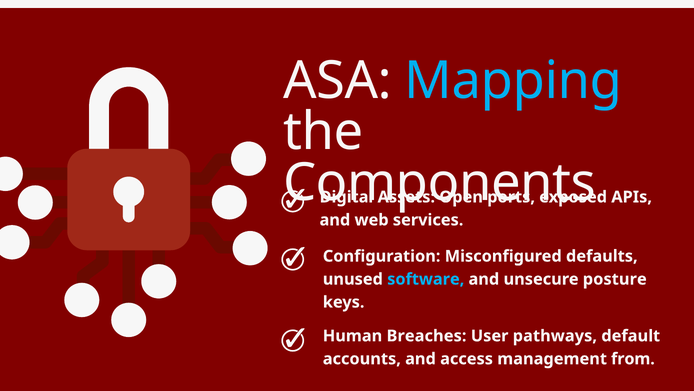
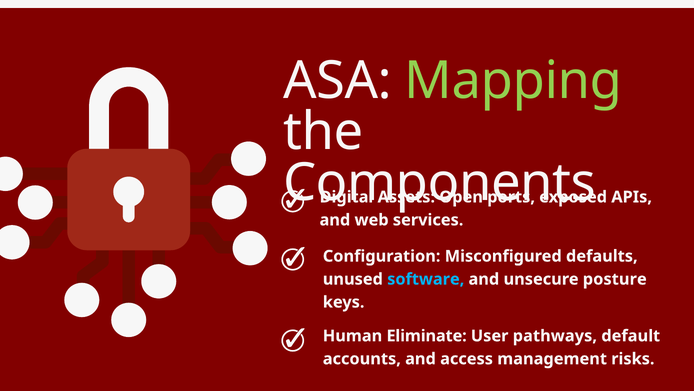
Mapping colour: light blue -> light green
Breaches: Breaches -> Eliminate
from: from -> risks
